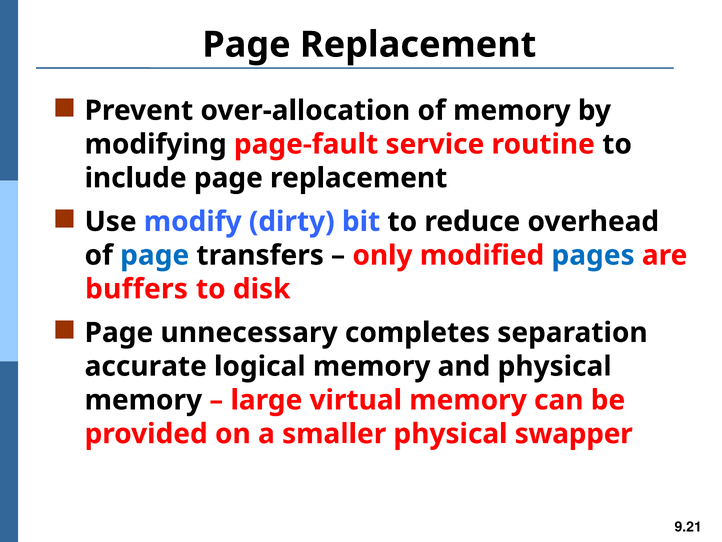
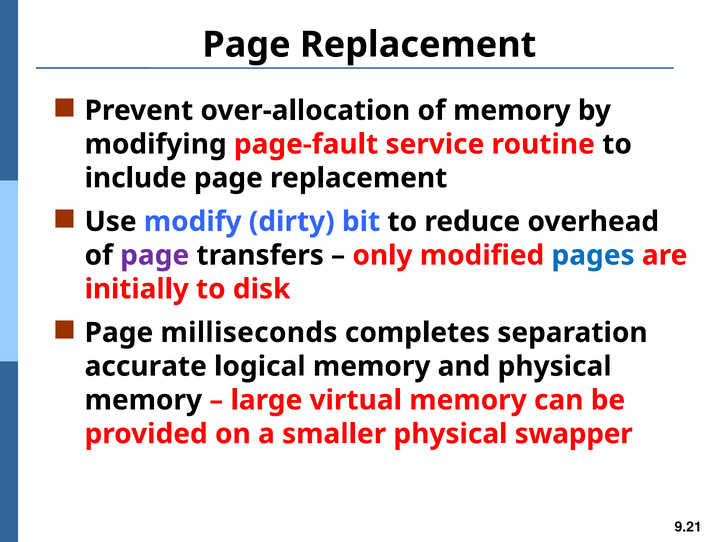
page at (155, 255) colour: blue -> purple
buffers: buffers -> initially
unnecessary: unnecessary -> milliseconds
